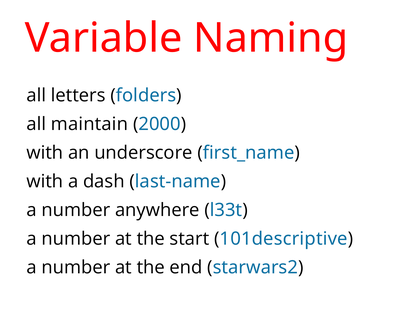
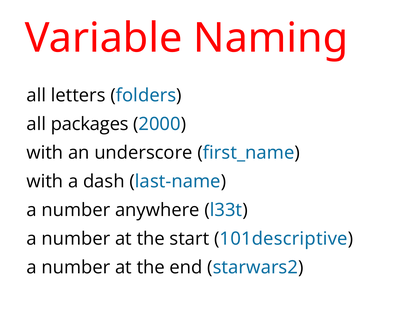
maintain: maintain -> packages
